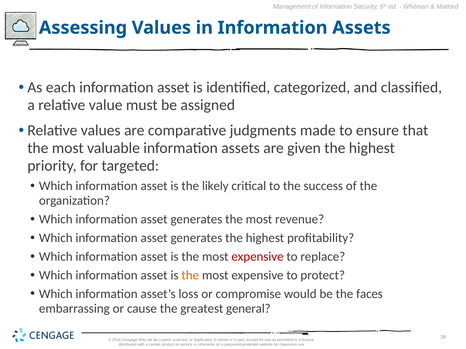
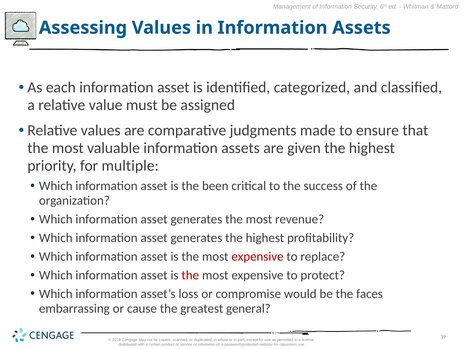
targeted: targeted -> multiple
likely: likely -> been
the at (190, 276) colour: orange -> red
